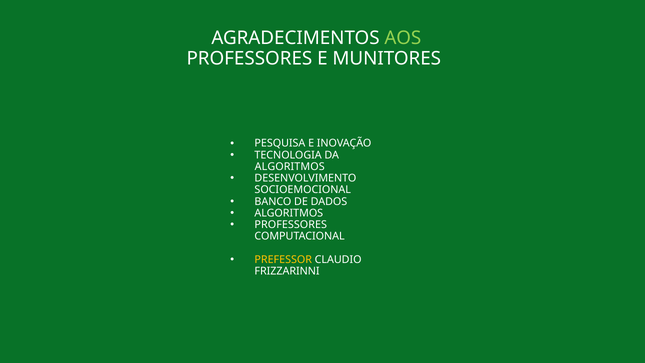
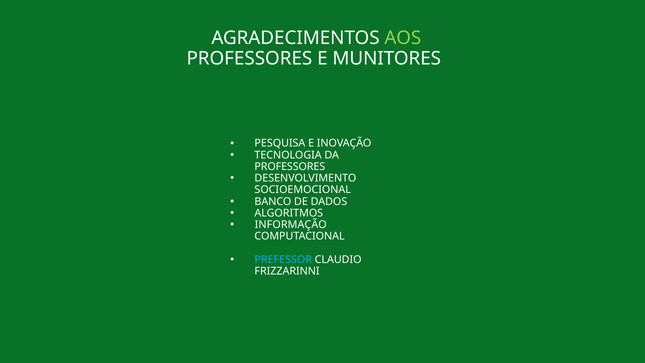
ALGORITMOS at (290, 167): ALGORITMOS -> PROFESSORES
PROFESSORES at (291, 225): PROFESSORES -> INFORMAÇÃO
PREFESSOR colour: yellow -> light blue
